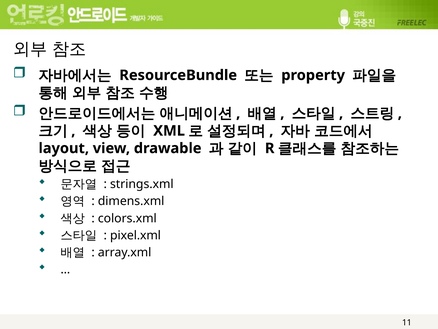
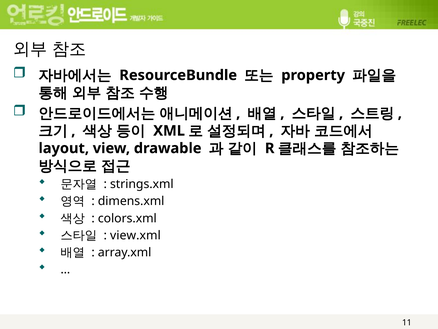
pixel.xml: pixel.xml -> view.xml
